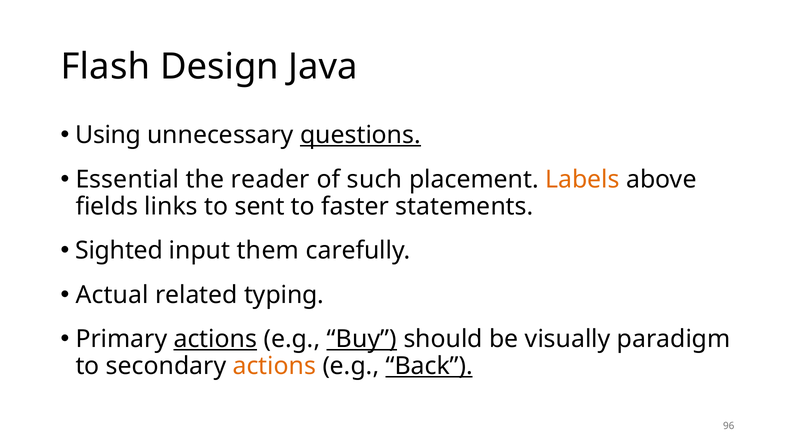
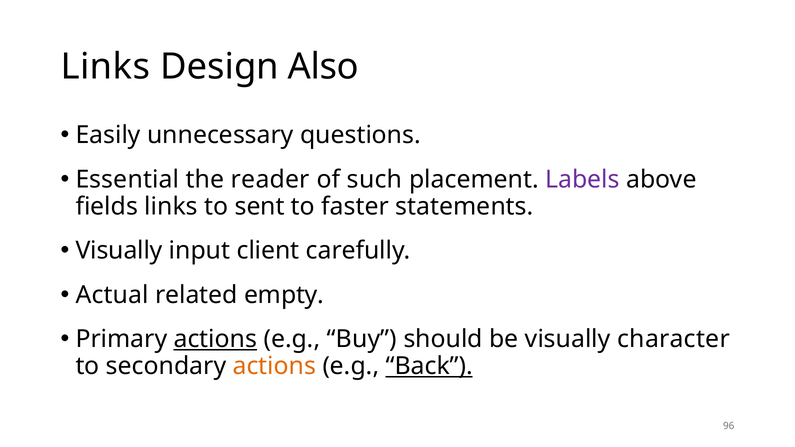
Flash at (106, 67): Flash -> Links
Java: Java -> Also
Using: Using -> Easily
questions underline: present -> none
Labels colour: orange -> purple
Sighted at (119, 251): Sighted -> Visually
them: them -> client
typing: typing -> empty
Buy underline: present -> none
paradigm: paradigm -> character
